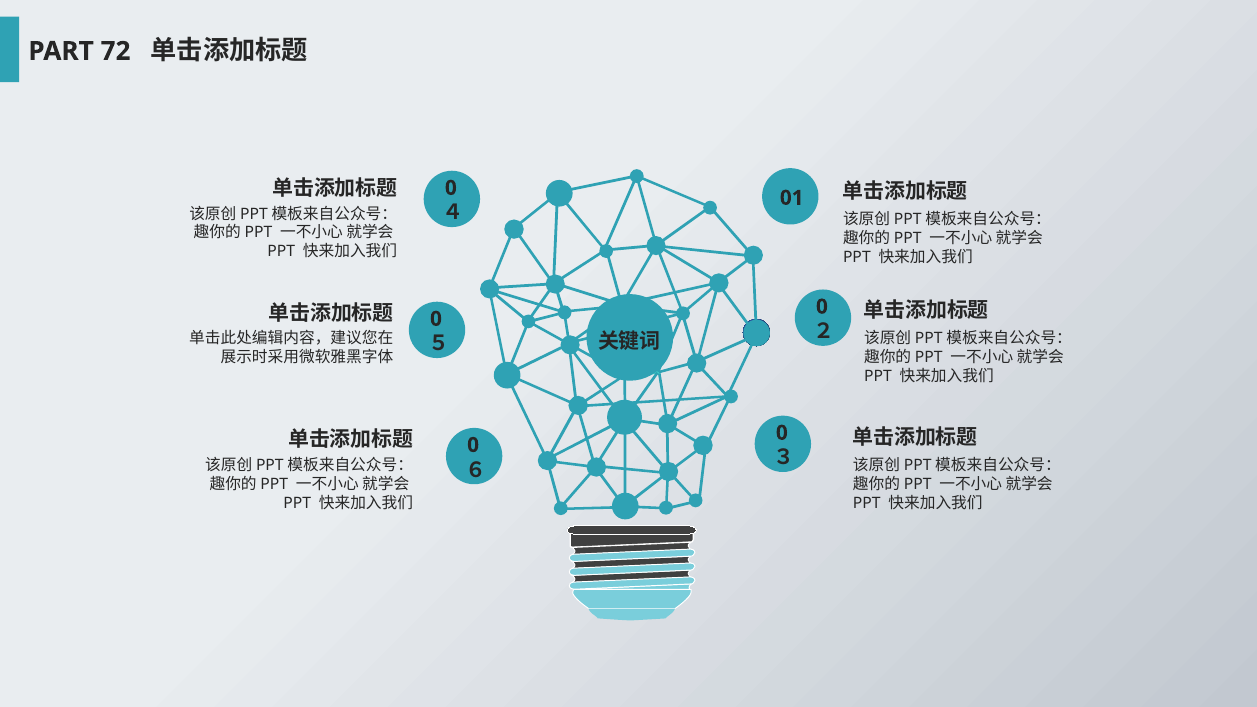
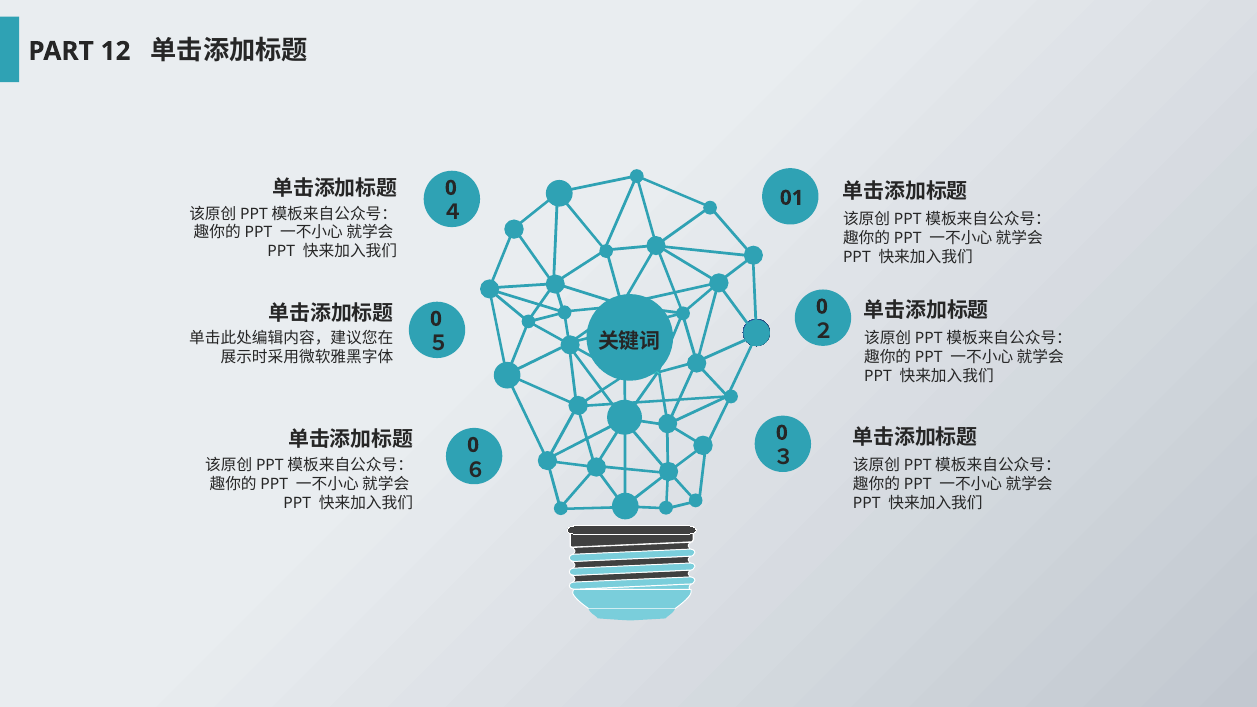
72: 72 -> 12
